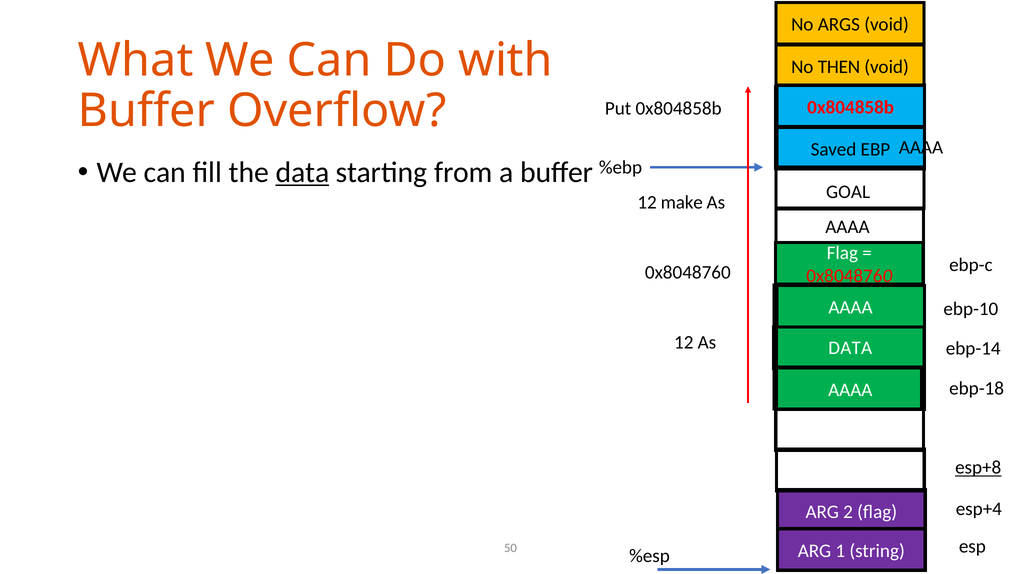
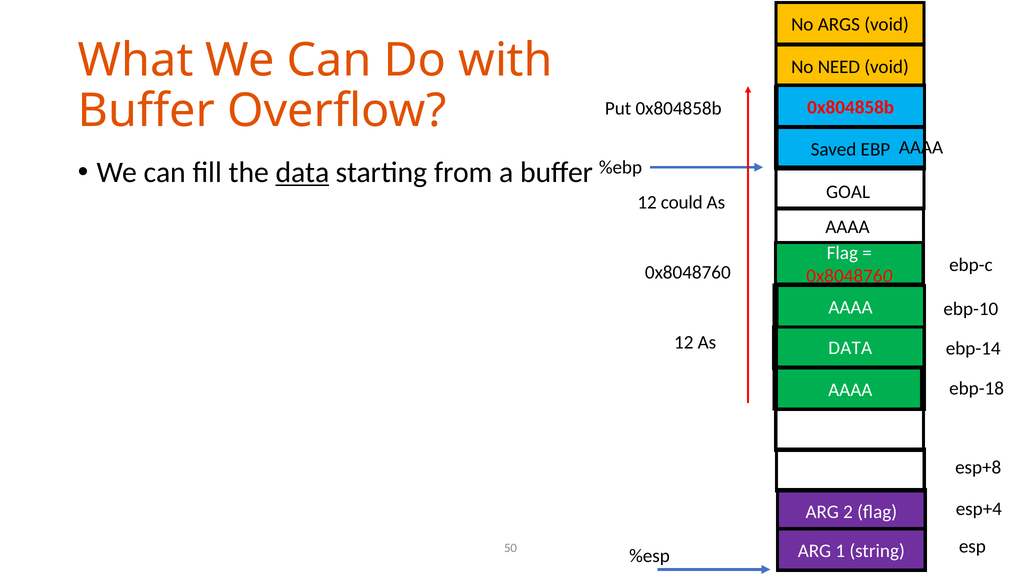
THEN: THEN -> NEED
make: make -> could
esp+8 underline: present -> none
